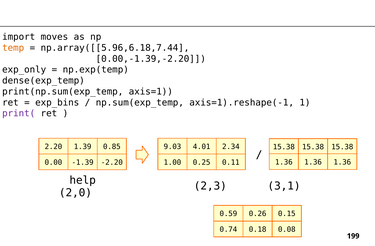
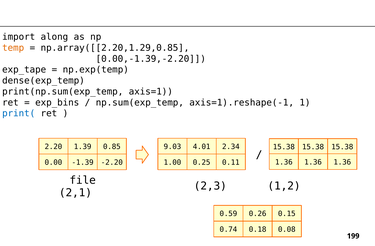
moves: moves -> along
np.array([[5.96,6.18,7.44: np.array([[5.96,6.18,7.44 -> np.array([[2.20,1.29,0.85
exp_only: exp_only -> exp_tape
print( colour: purple -> blue
help: help -> file
3,1: 3,1 -> 1,2
2,0: 2,0 -> 2,1
